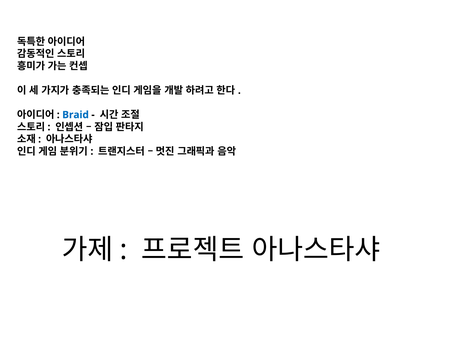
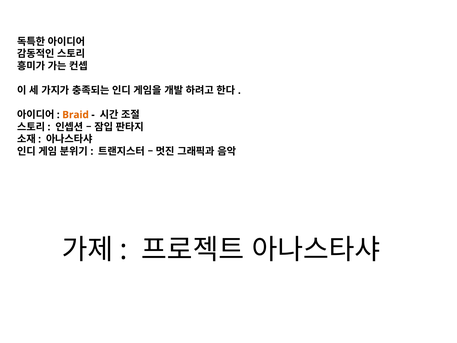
Braid colour: blue -> orange
